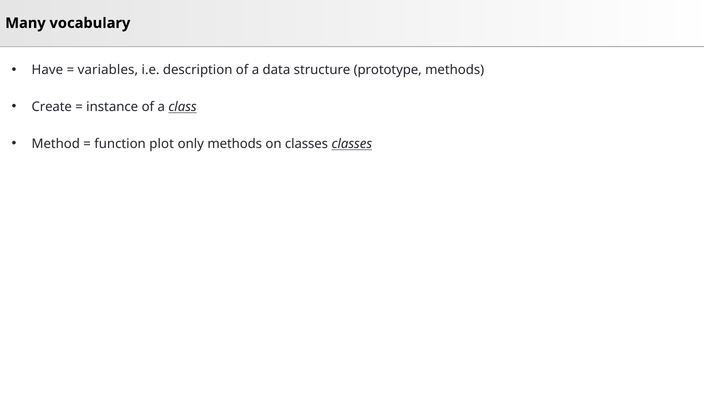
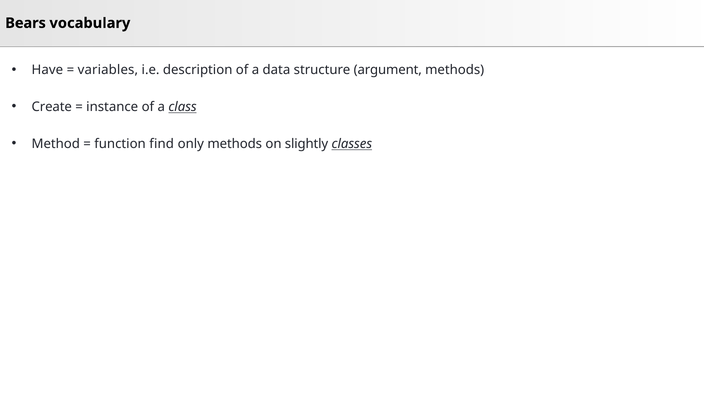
Many: Many -> Bears
prototype: prototype -> argument
plot: plot -> find
on classes: classes -> slightly
